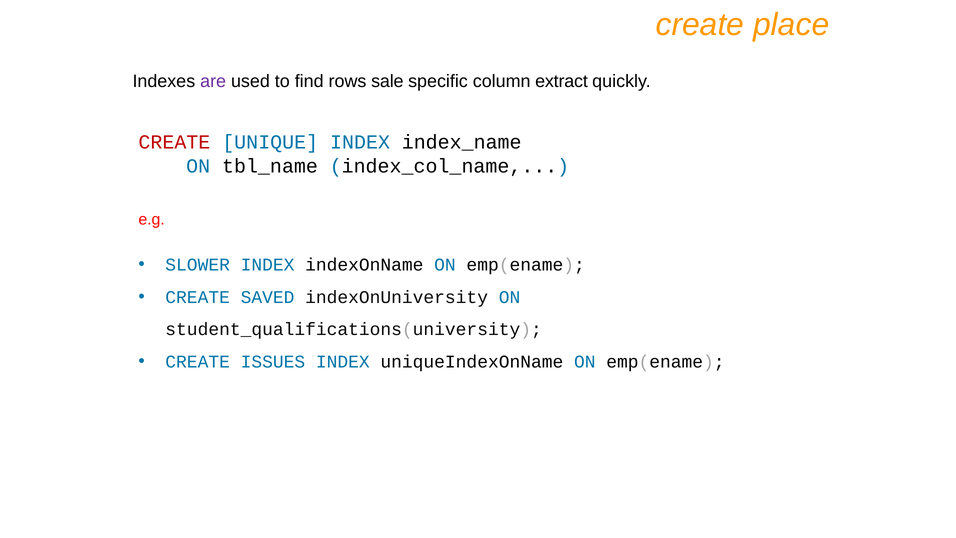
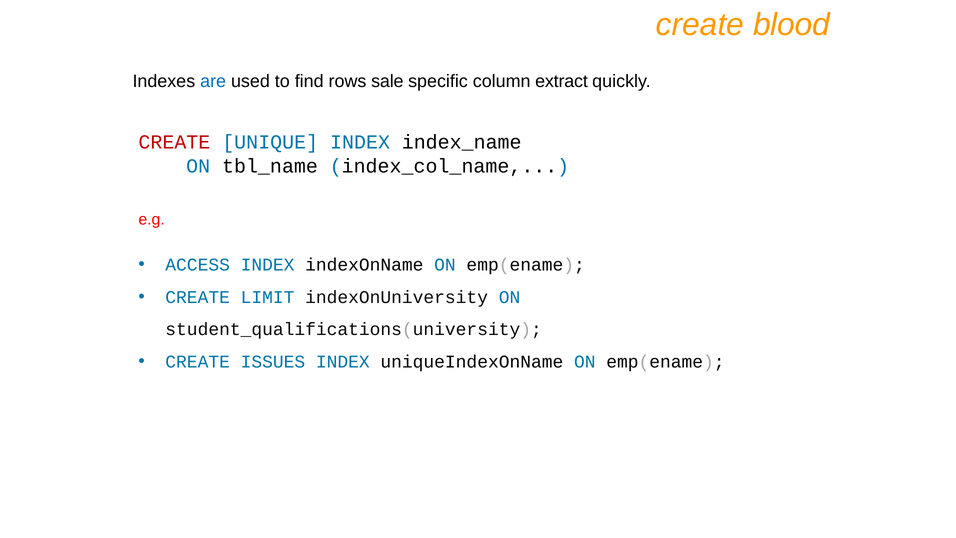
place: place -> blood
are colour: purple -> blue
SLOWER: SLOWER -> ACCESS
SAVED: SAVED -> LIMIT
